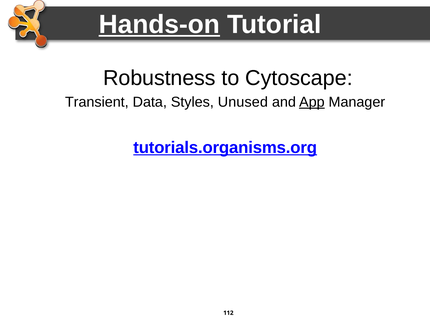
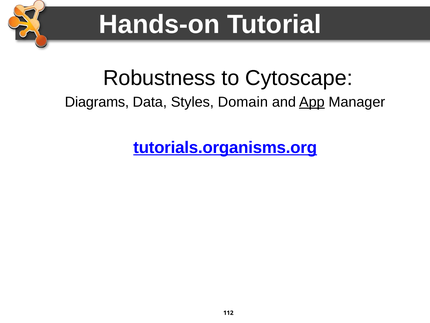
Hands-on underline: present -> none
Transient: Transient -> Diagrams
Unused: Unused -> Domain
